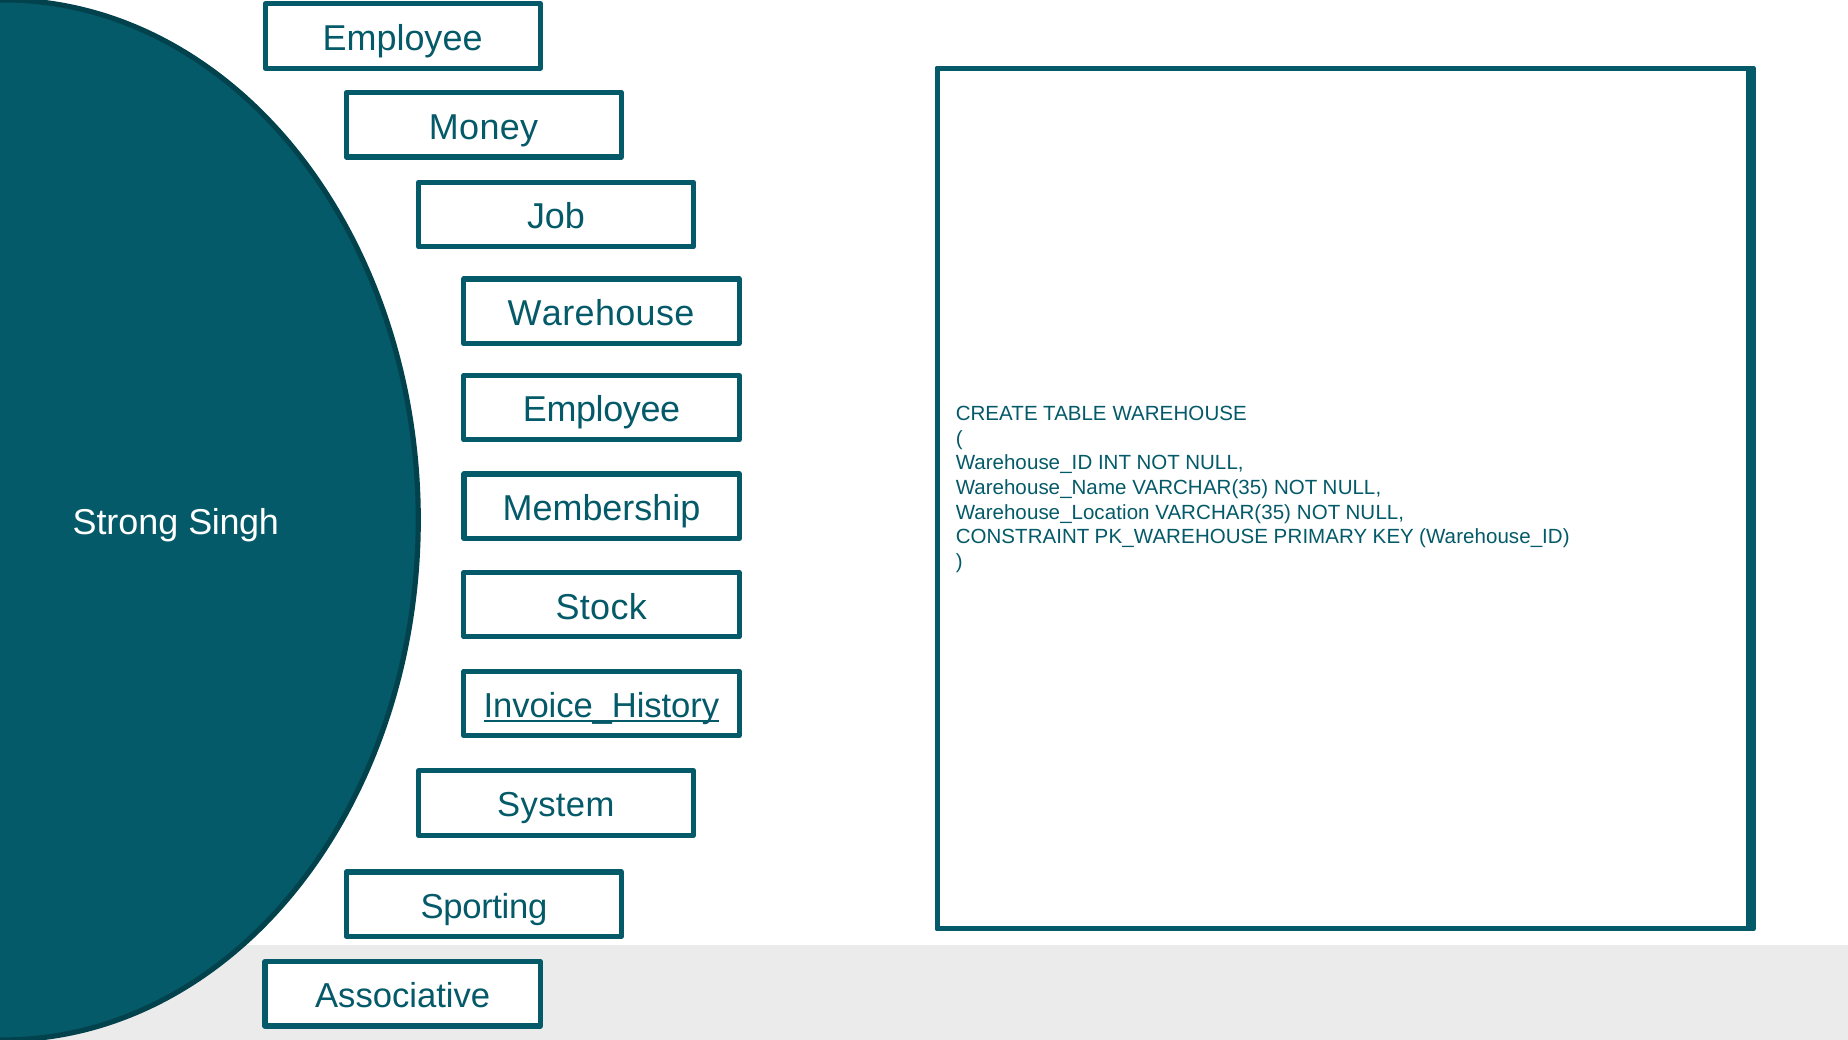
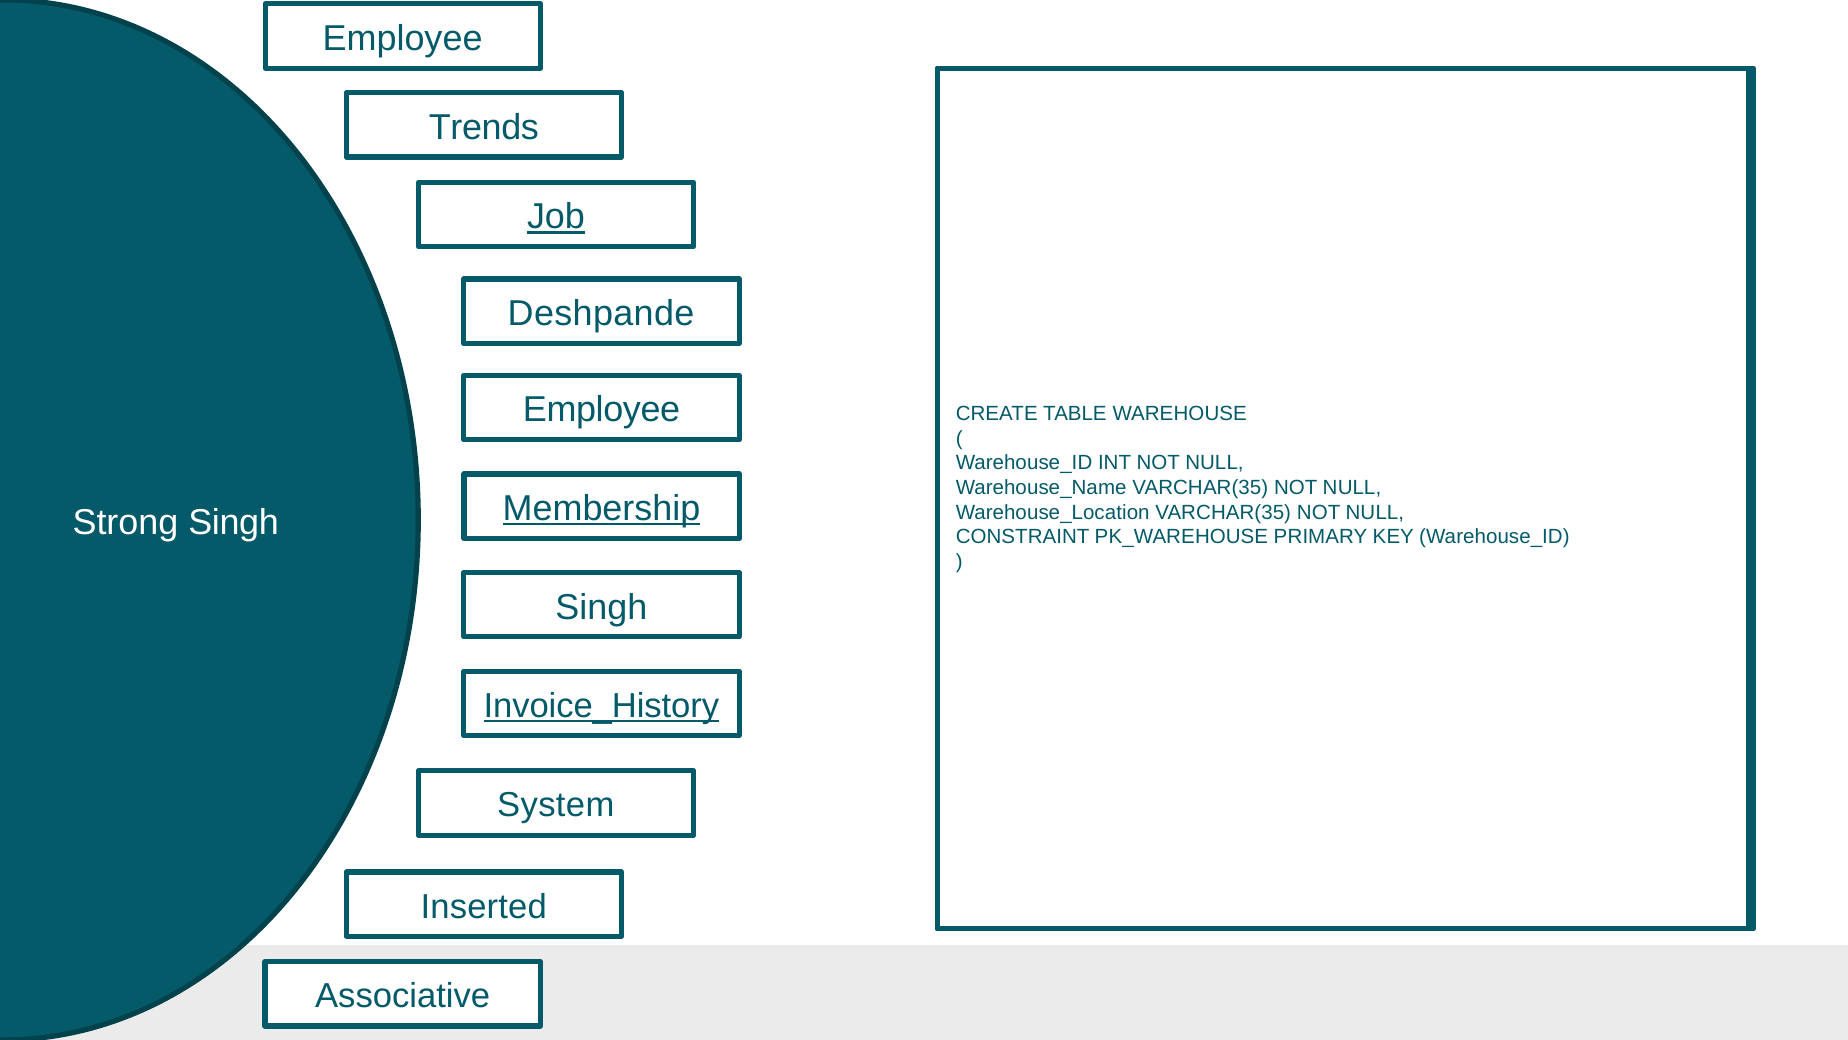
Money: Money -> Trends
Job at (556, 217) underline: none -> present
Warehouse at (601, 314): Warehouse -> Deshpande
Membership at (602, 508) underline: none -> present
Stock at (601, 607): Stock -> Singh
Sporting: Sporting -> Inserted
